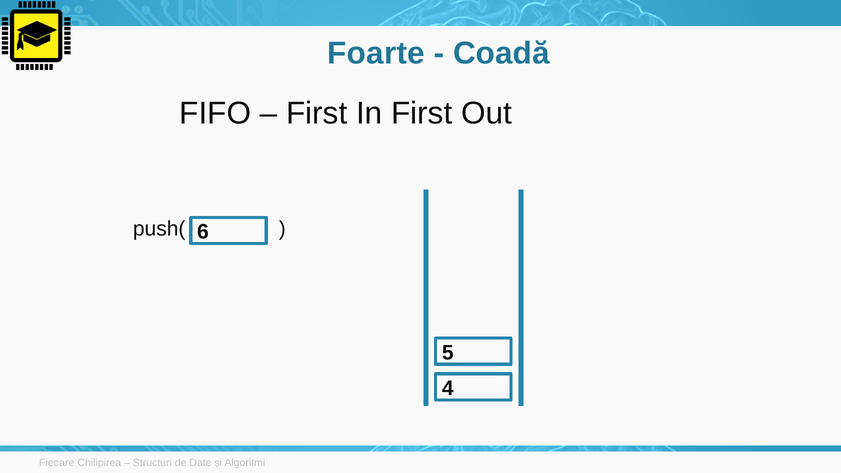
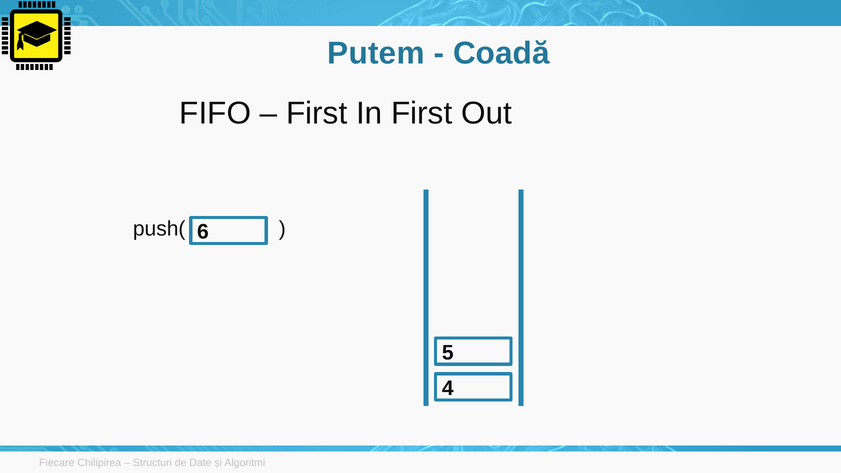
Foarte: Foarte -> Putem
